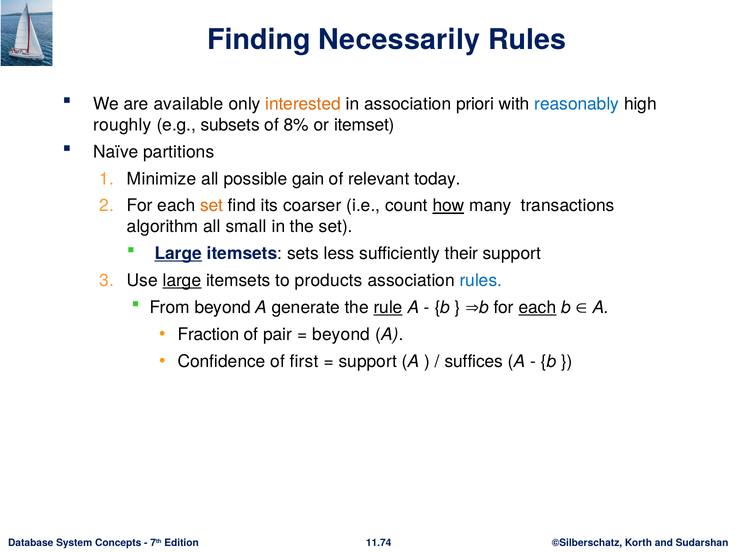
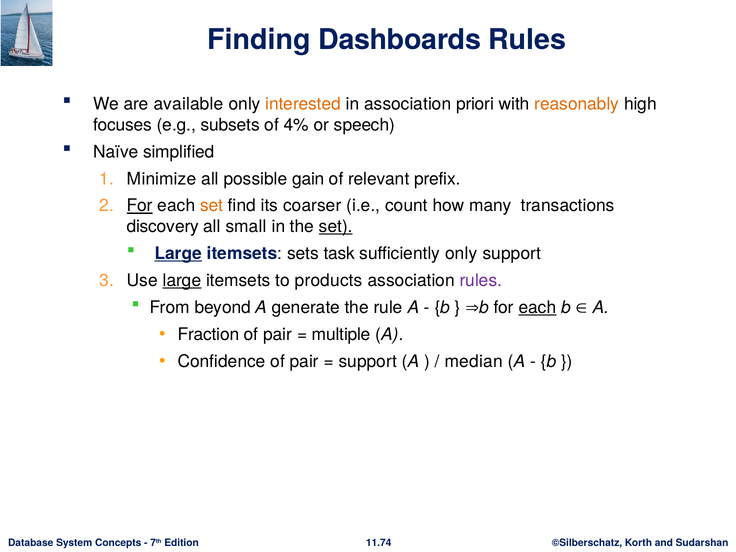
Necessarily: Necessarily -> Dashboards
reasonably colour: blue -> orange
roughly: roughly -> focuses
8%: 8% -> 4%
itemset: itemset -> speech
partitions: partitions -> simplified
today: today -> prefix
For at (140, 206) underline: none -> present
how underline: present -> none
algorithm: algorithm -> discovery
set at (336, 227) underline: none -> present
less: less -> task
sufficiently their: their -> only
rules at (481, 281) colour: blue -> purple
rule underline: present -> none
beyond at (341, 334): beyond -> multiple
Confidence of first: first -> pair
suffices: suffices -> median
